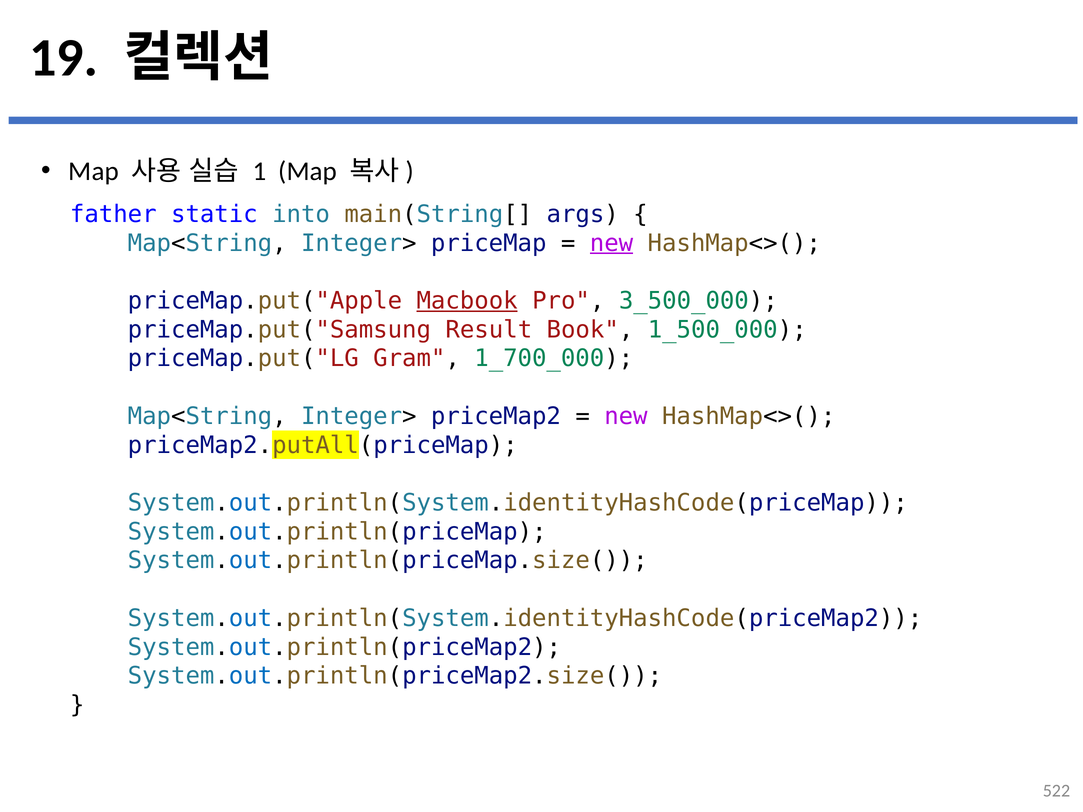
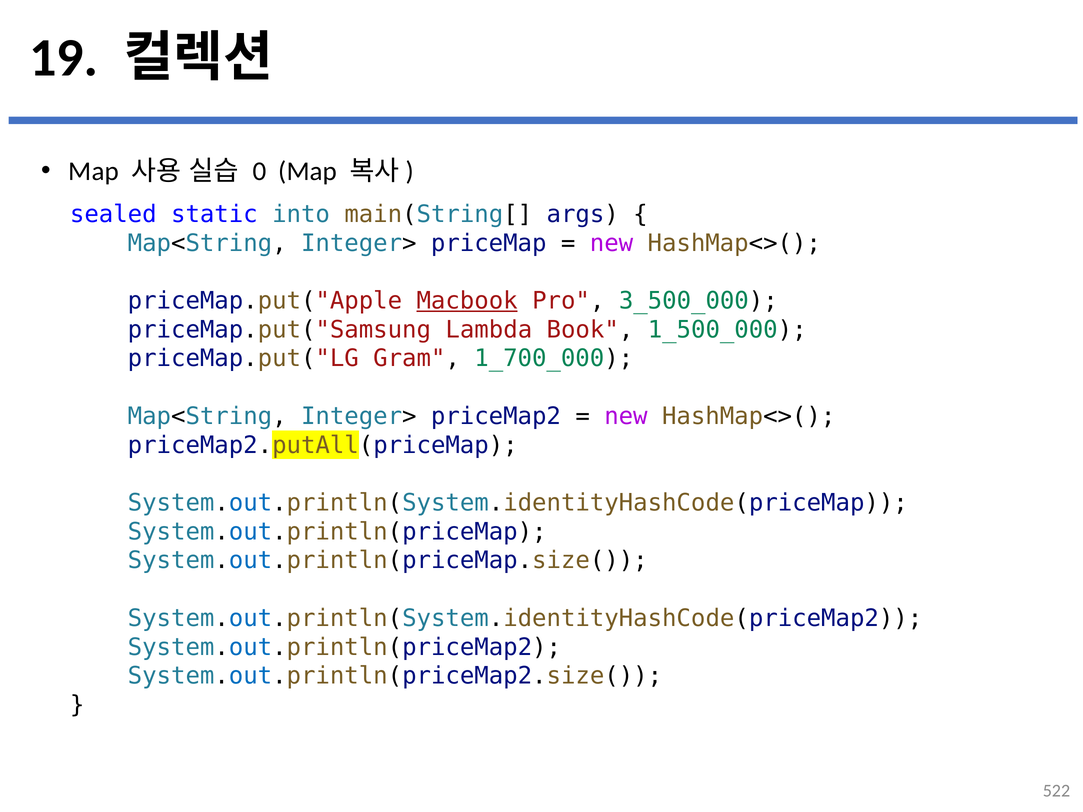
1: 1 -> 0
father: father -> sealed
new at (611, 243) underline: present -> none
Result: Result -> Lambda
